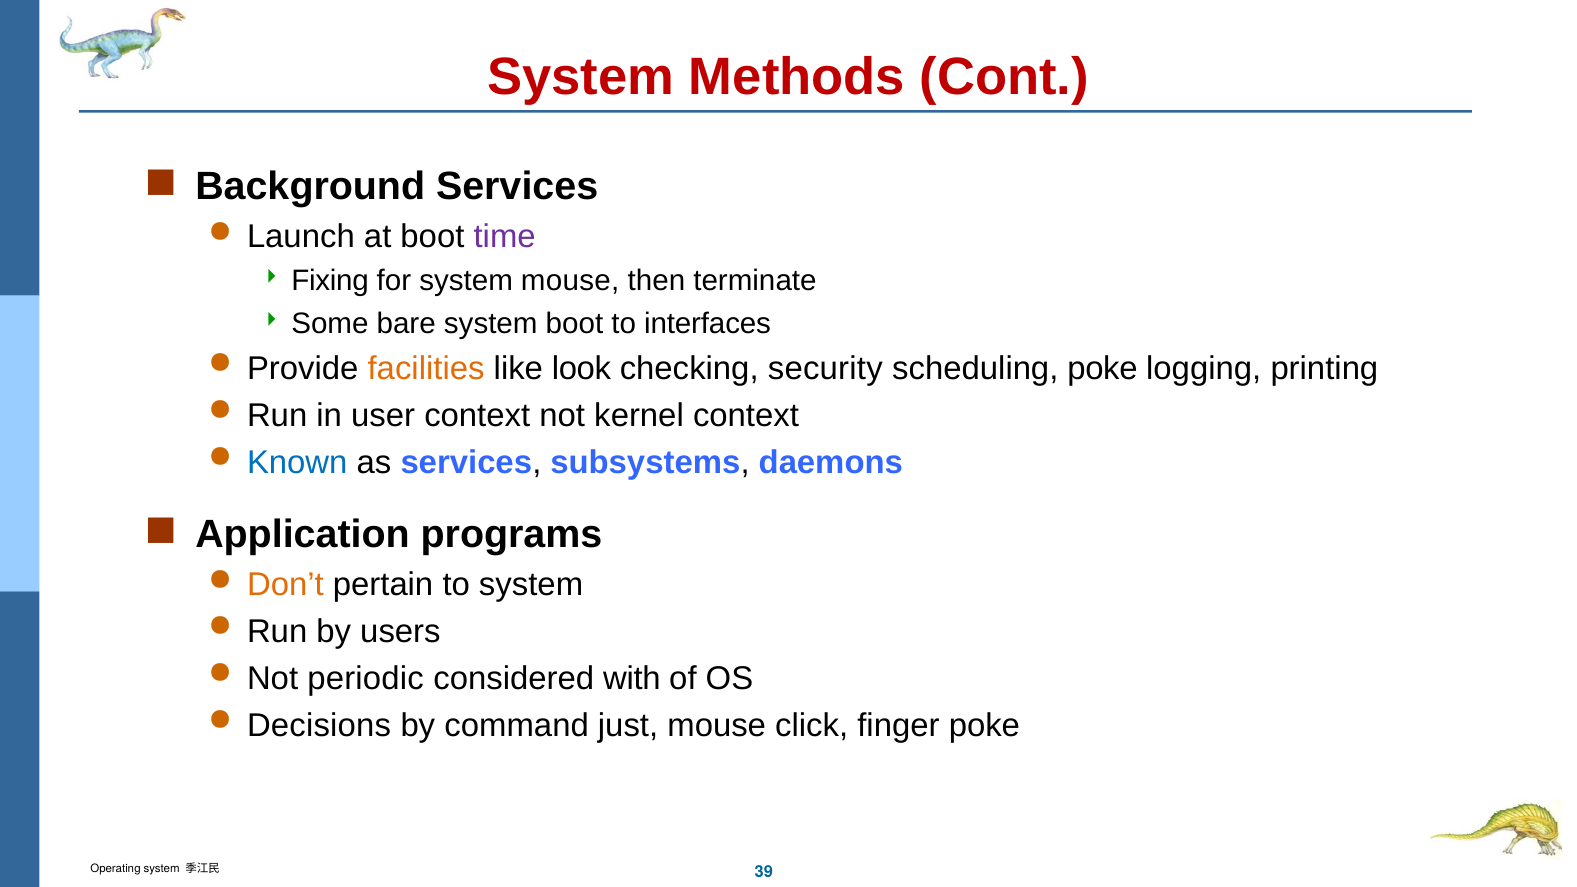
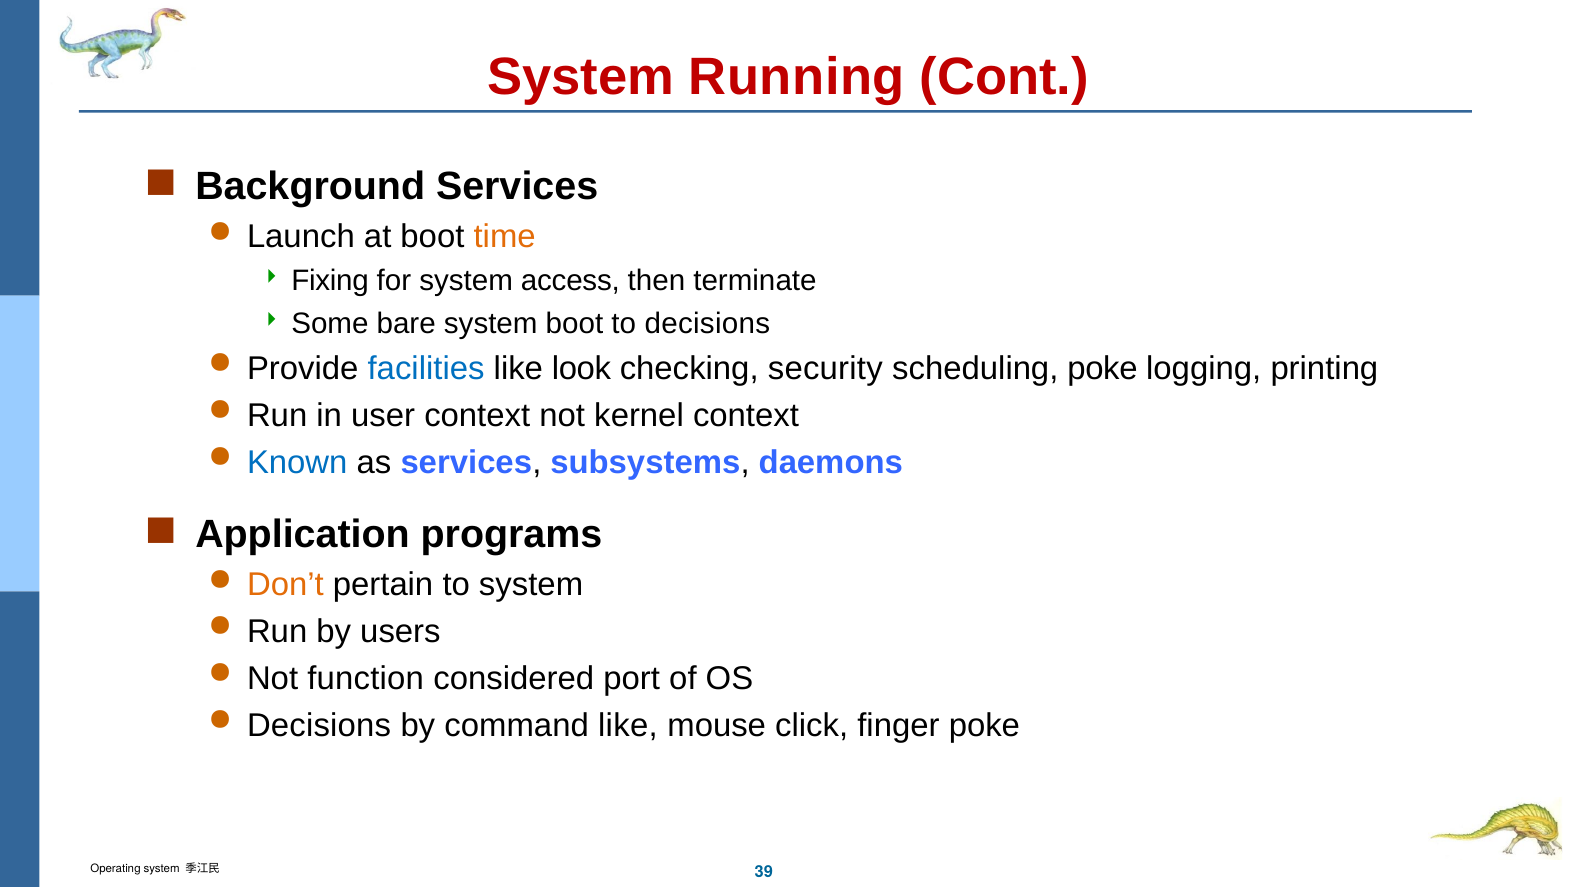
Methods: Methods -> Running
time colour: purple -> orange
system mouse: mouse -> access
to interfaces: interfaces -> decisions
facilities colour: orange -> blue
periodic: periodic -> function
with: with -> port
command just: just -> like
